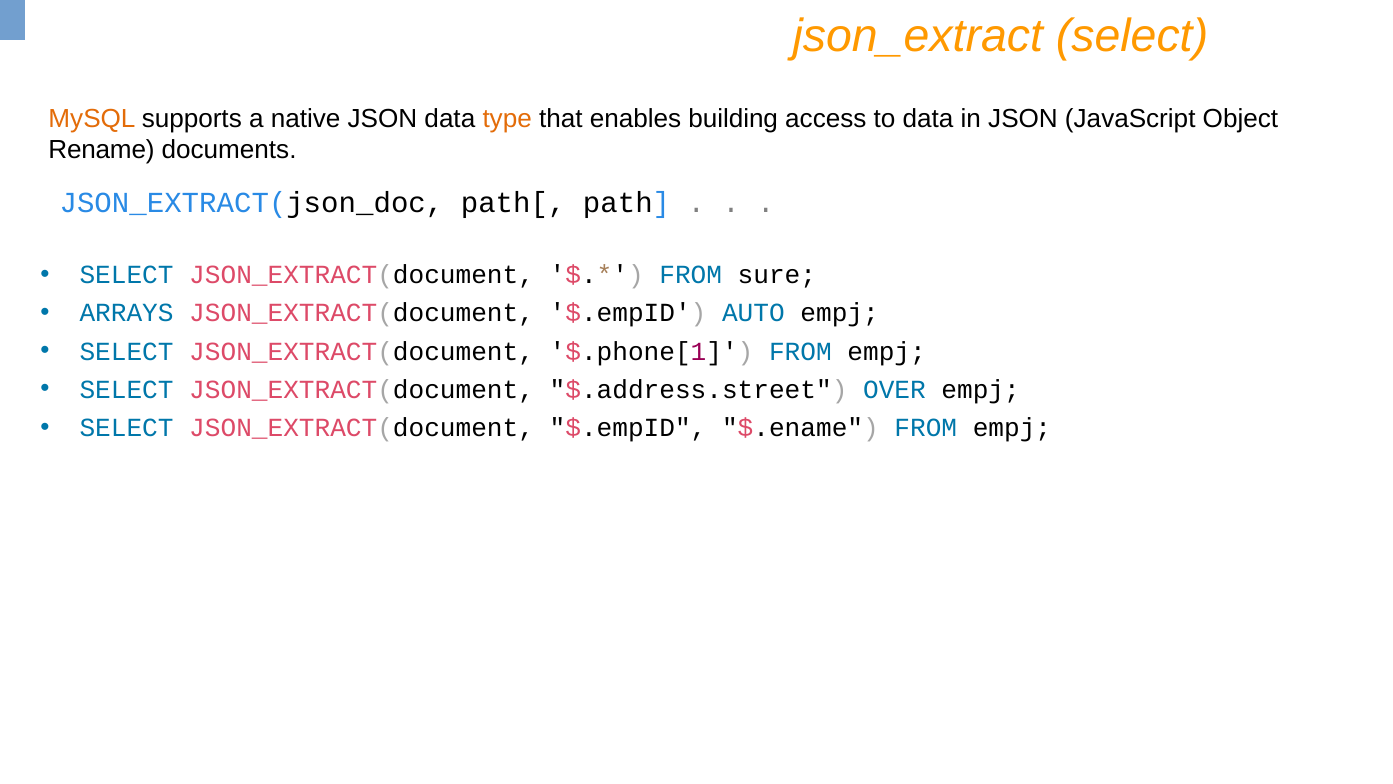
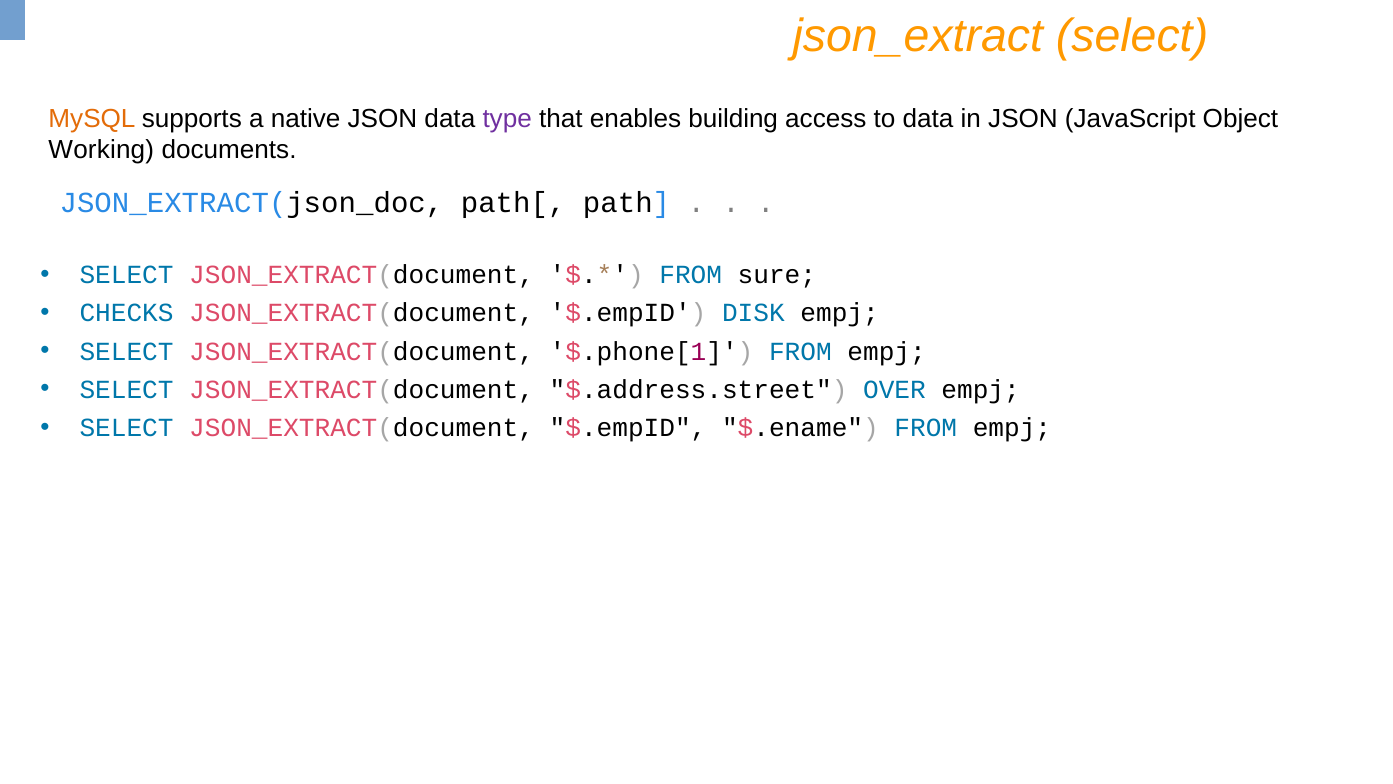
type colour: orange -> purple
Rename: Rename -> Working
ARRAYS: ARRAYS -> CHECKS
AUTO: AUTO -> DISK
